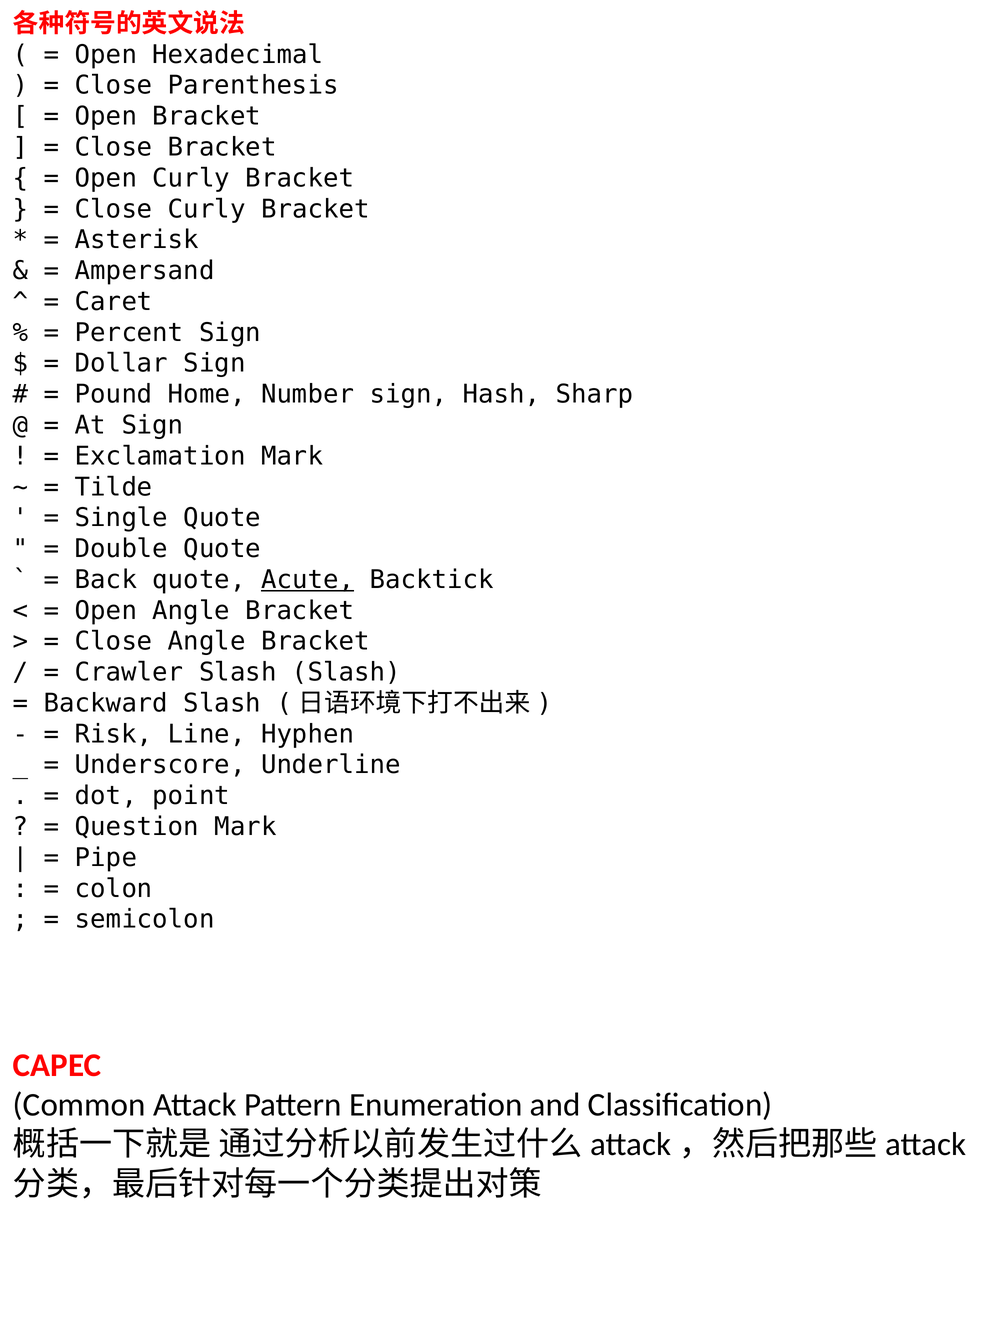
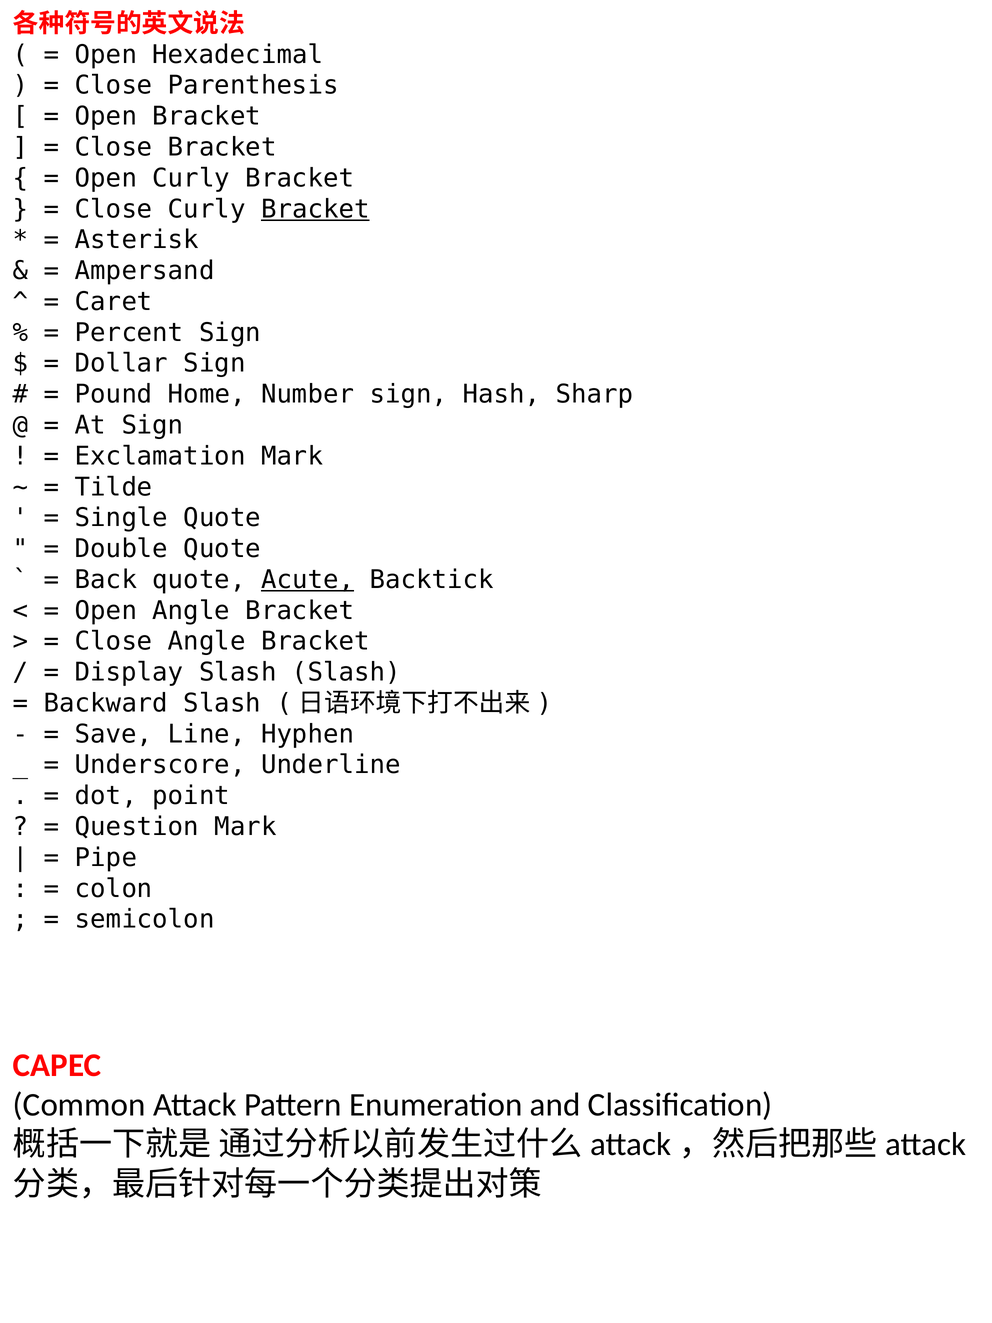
Bracket at (315, 209) underline: none -> present
Crawler: Crawler -> Display
Risk: Risk -> Save
